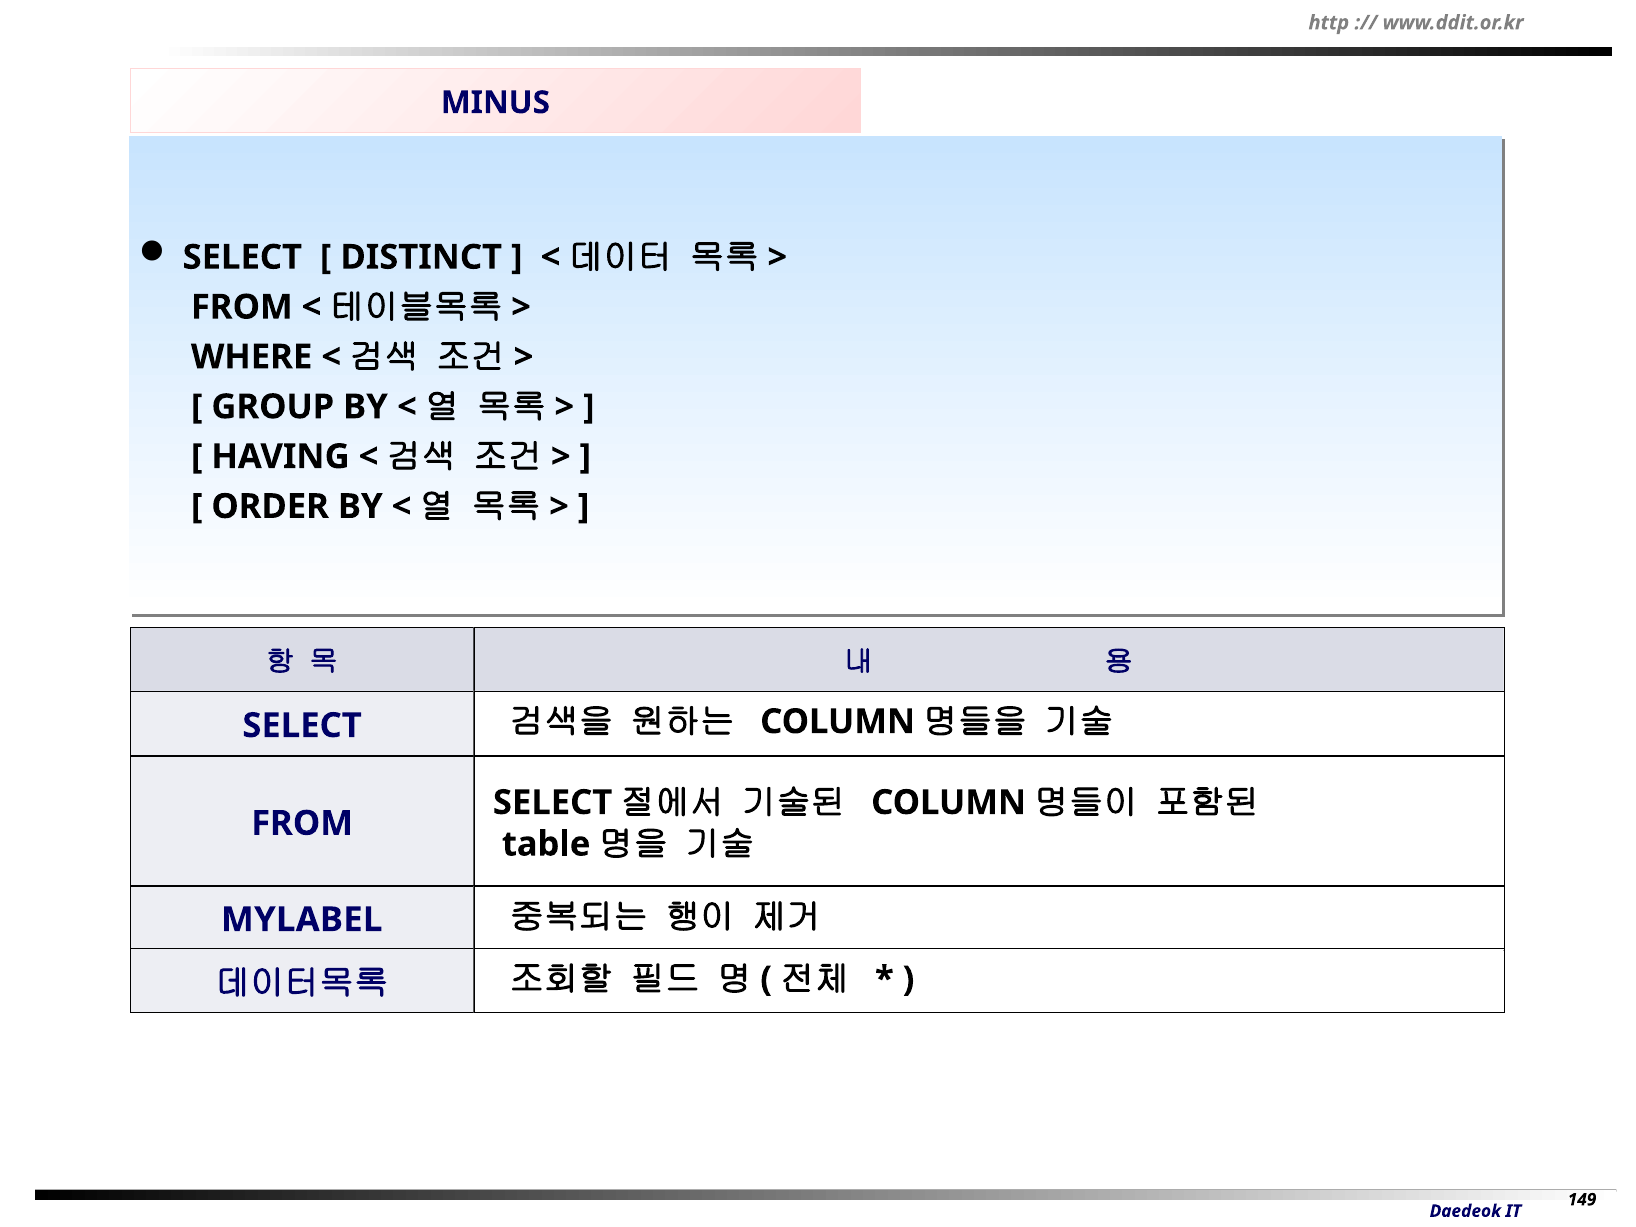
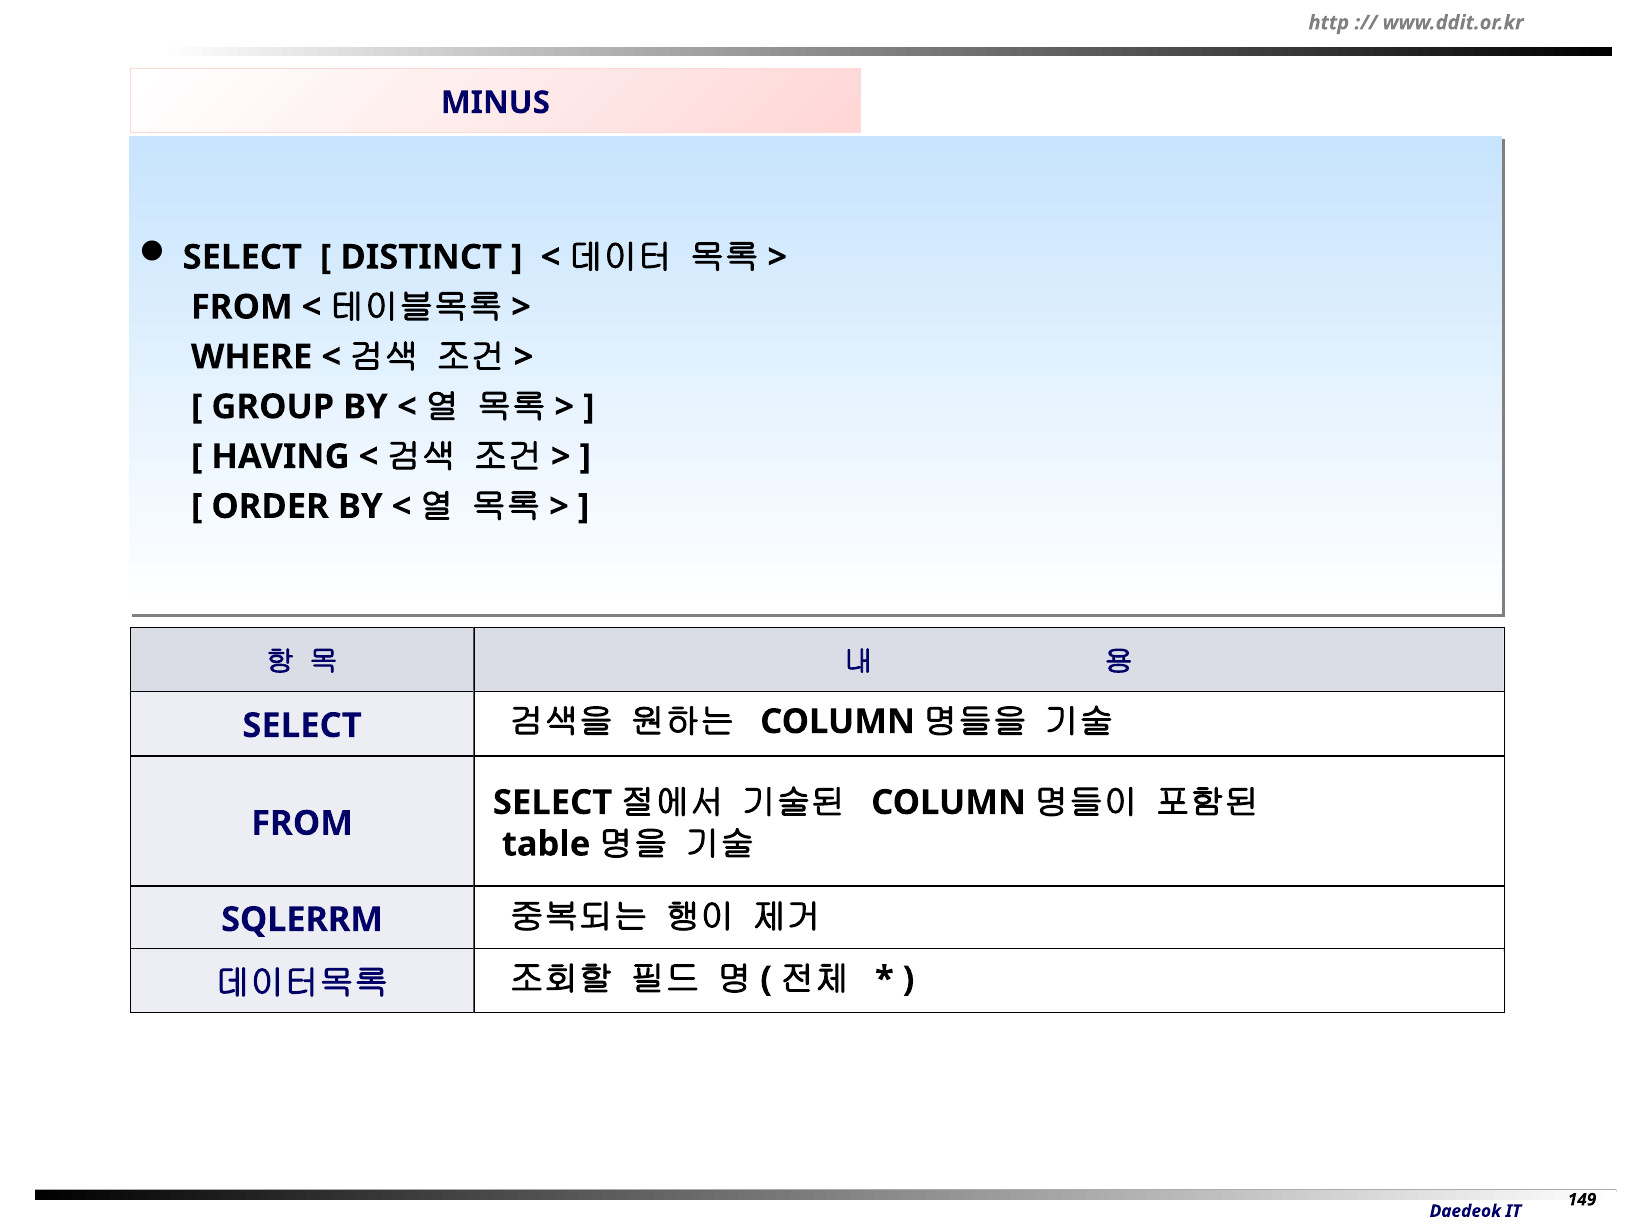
MYLABEL: MYLABEL -> SQLERRM
